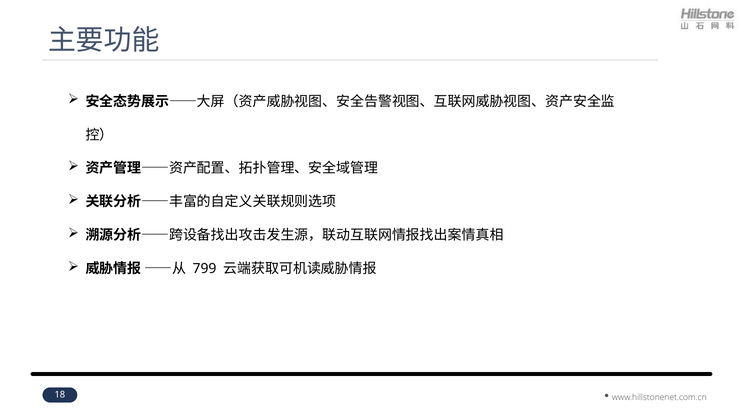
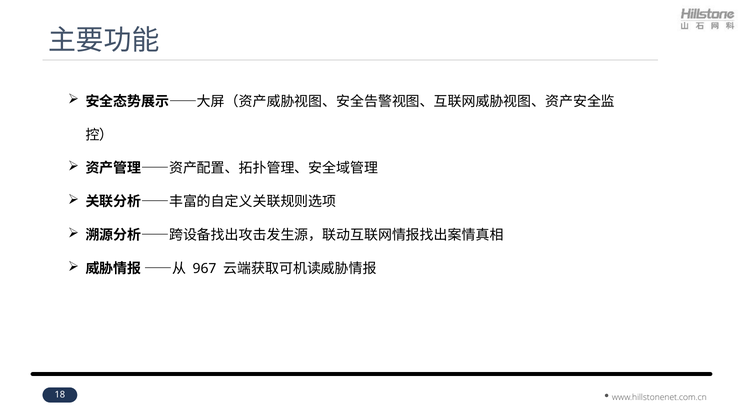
799: 799 -> 967
